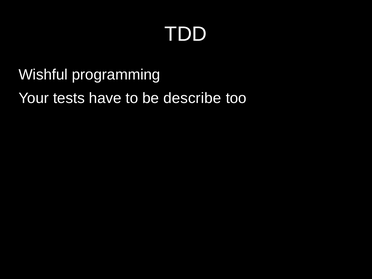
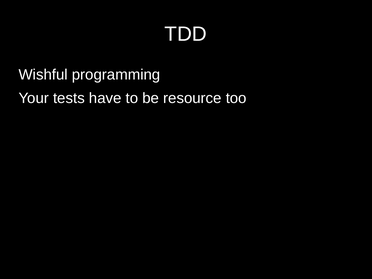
describe: describe -> resource
